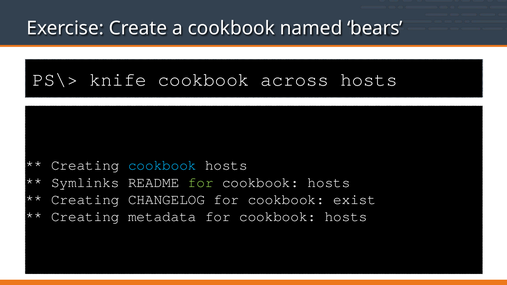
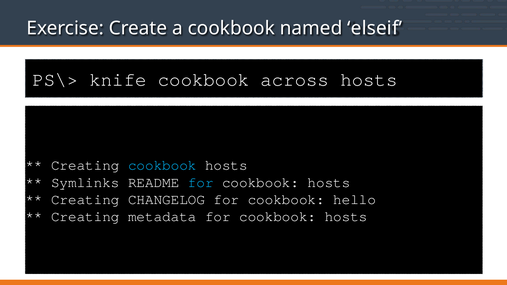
bears: bears -> elseif
for at (201, 182) colour: light green -> light blue
exist: exist -> hello
